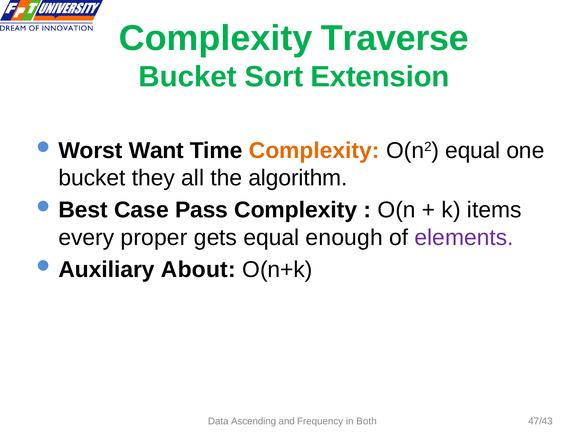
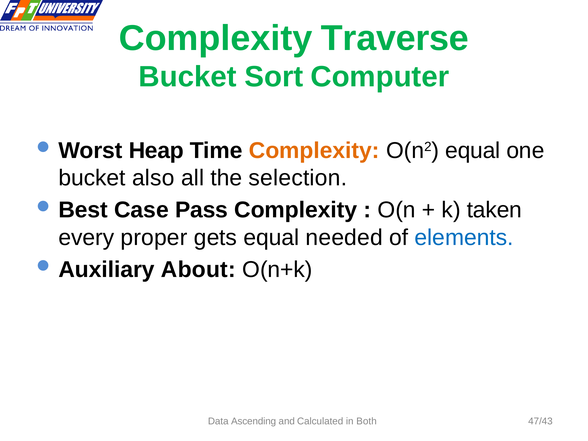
Extension: Extension -> Computer
Want: Want -> Heap
they: they -> also
algorithm: algorithm -> selection
items: items -> taken
enough: enough -> needed
elements colour: purple -> blue
Frequency: Frequency -> Calculated
